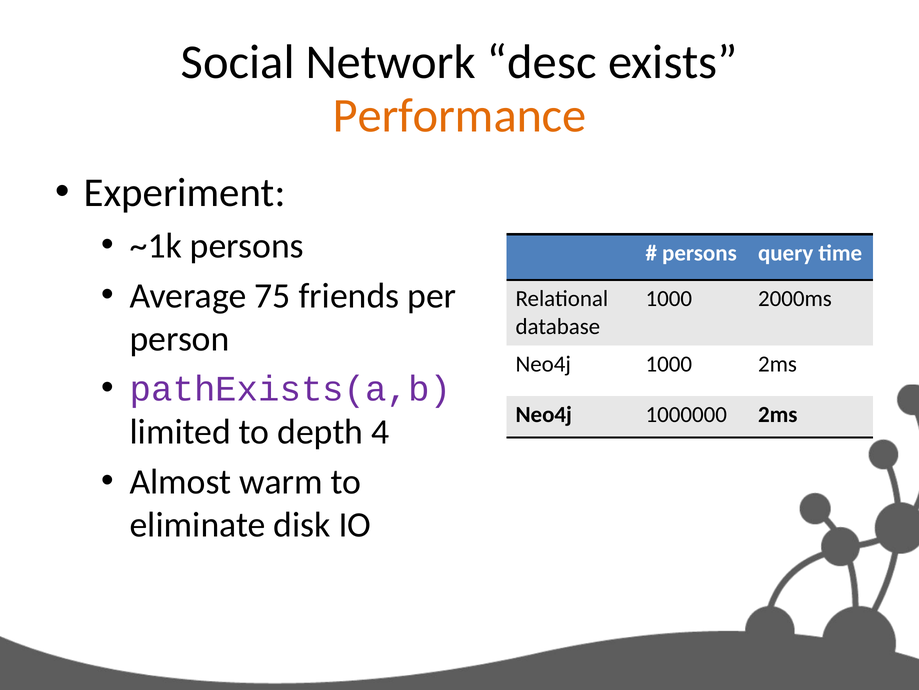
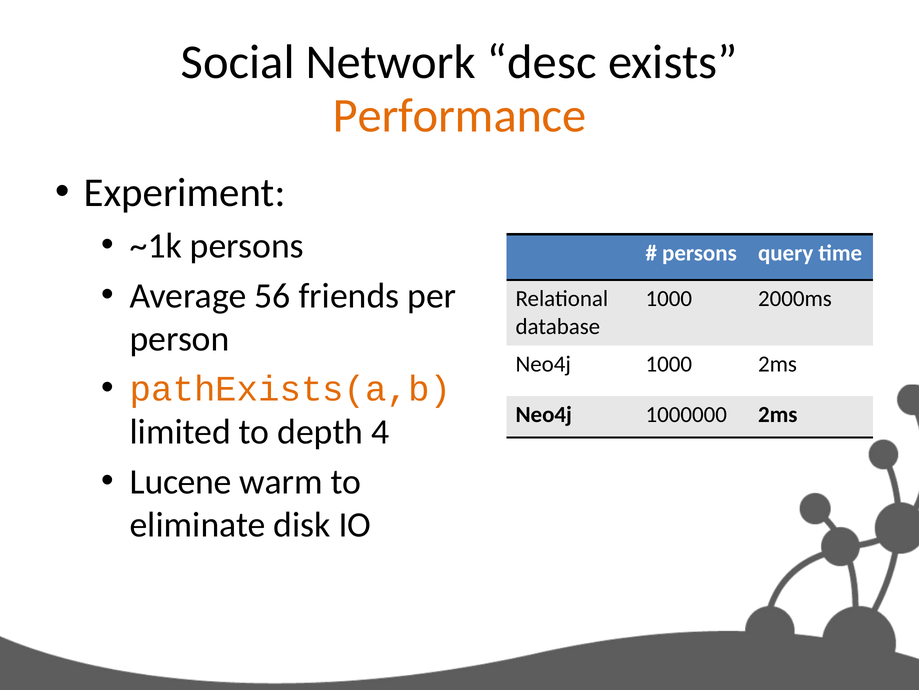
75: 75 -> 56
pathExists(a,b colour: purple -> orange
Almost: Almost -> Lucene
